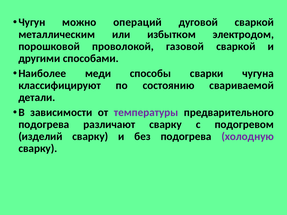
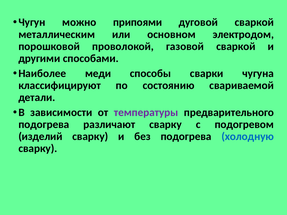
операций: операций -> припоями
избытком: избытком -> основном
холодную colour: purple -> blue
